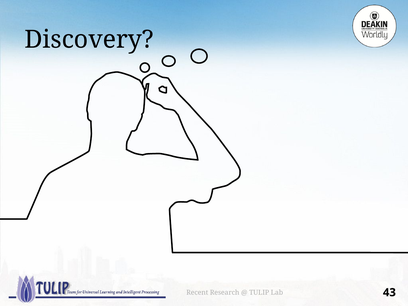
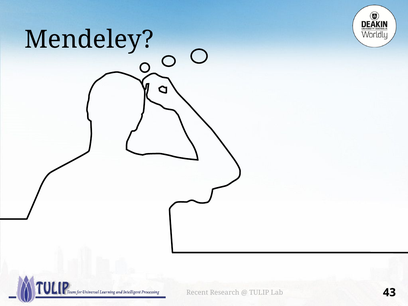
Discovery: Discovery -> Mendeley
